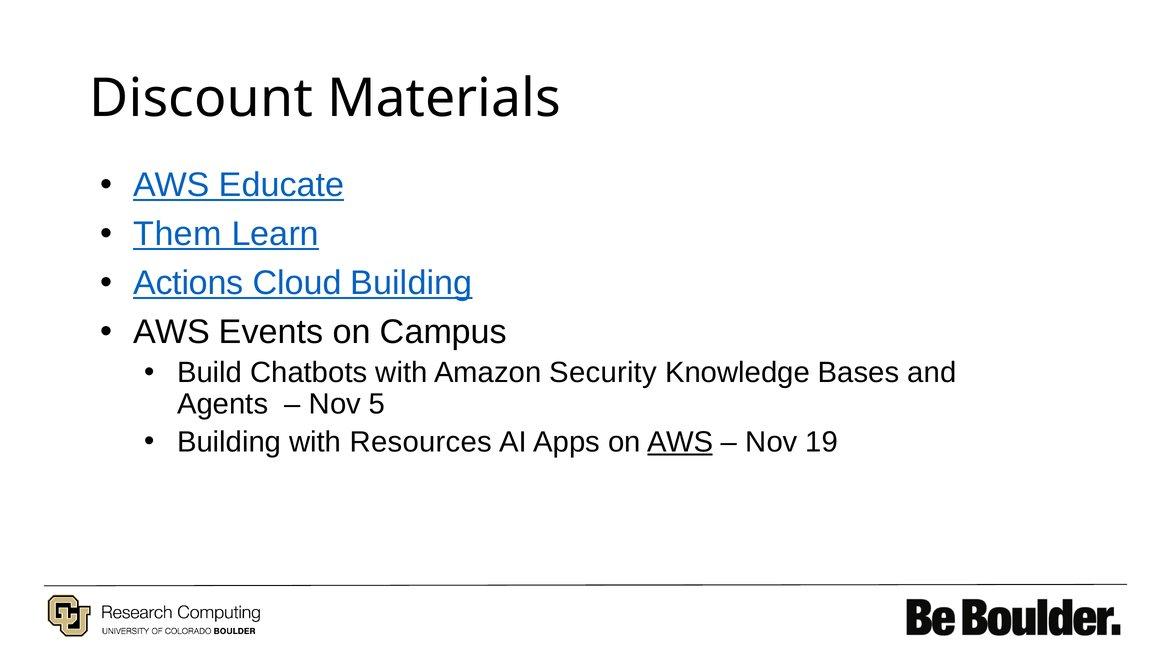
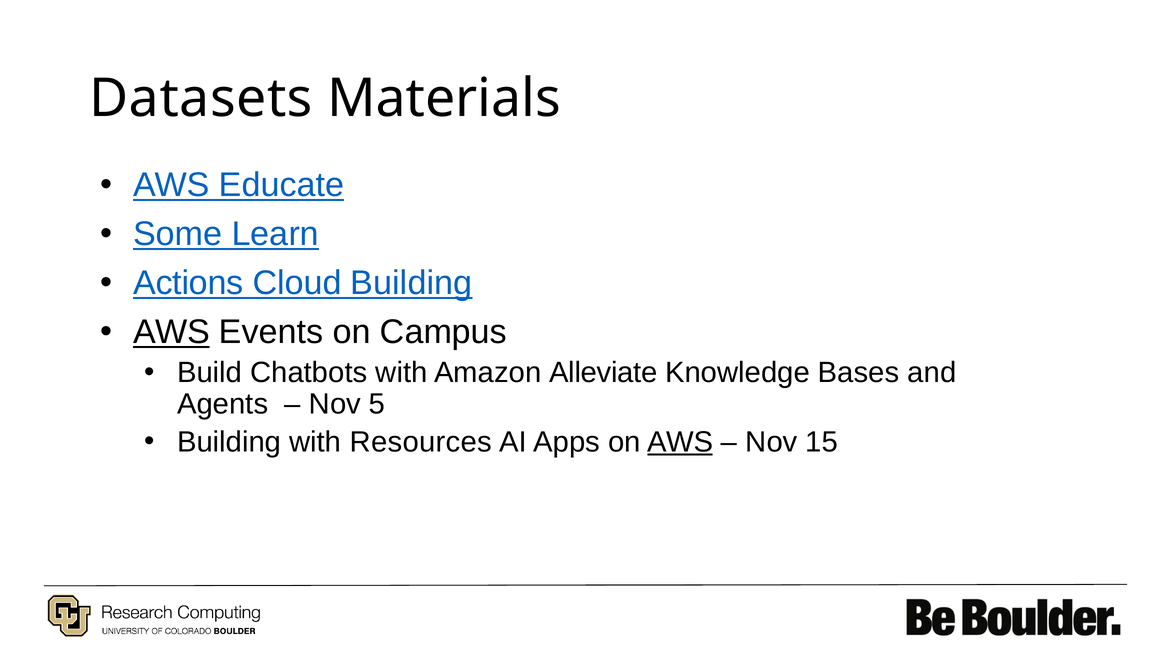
Discount: Discount -> Datasets
Them: Them -> Some
AWS at (172, 332) underline: none -> present
Security: Security -> Alleviate
19: 19 -> 15
